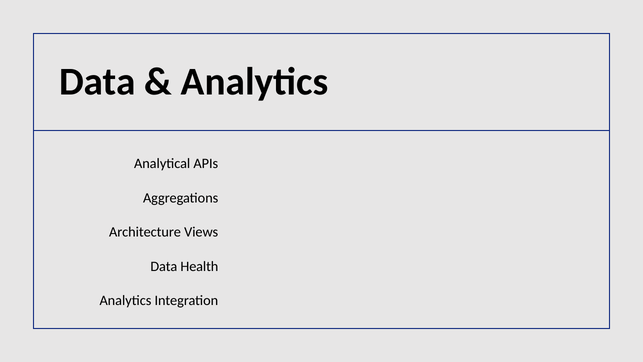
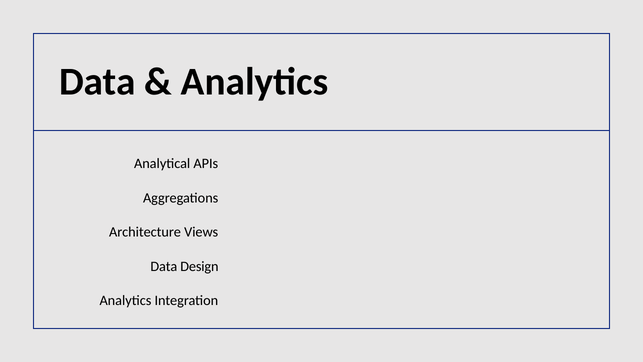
Health: Health -> Design
